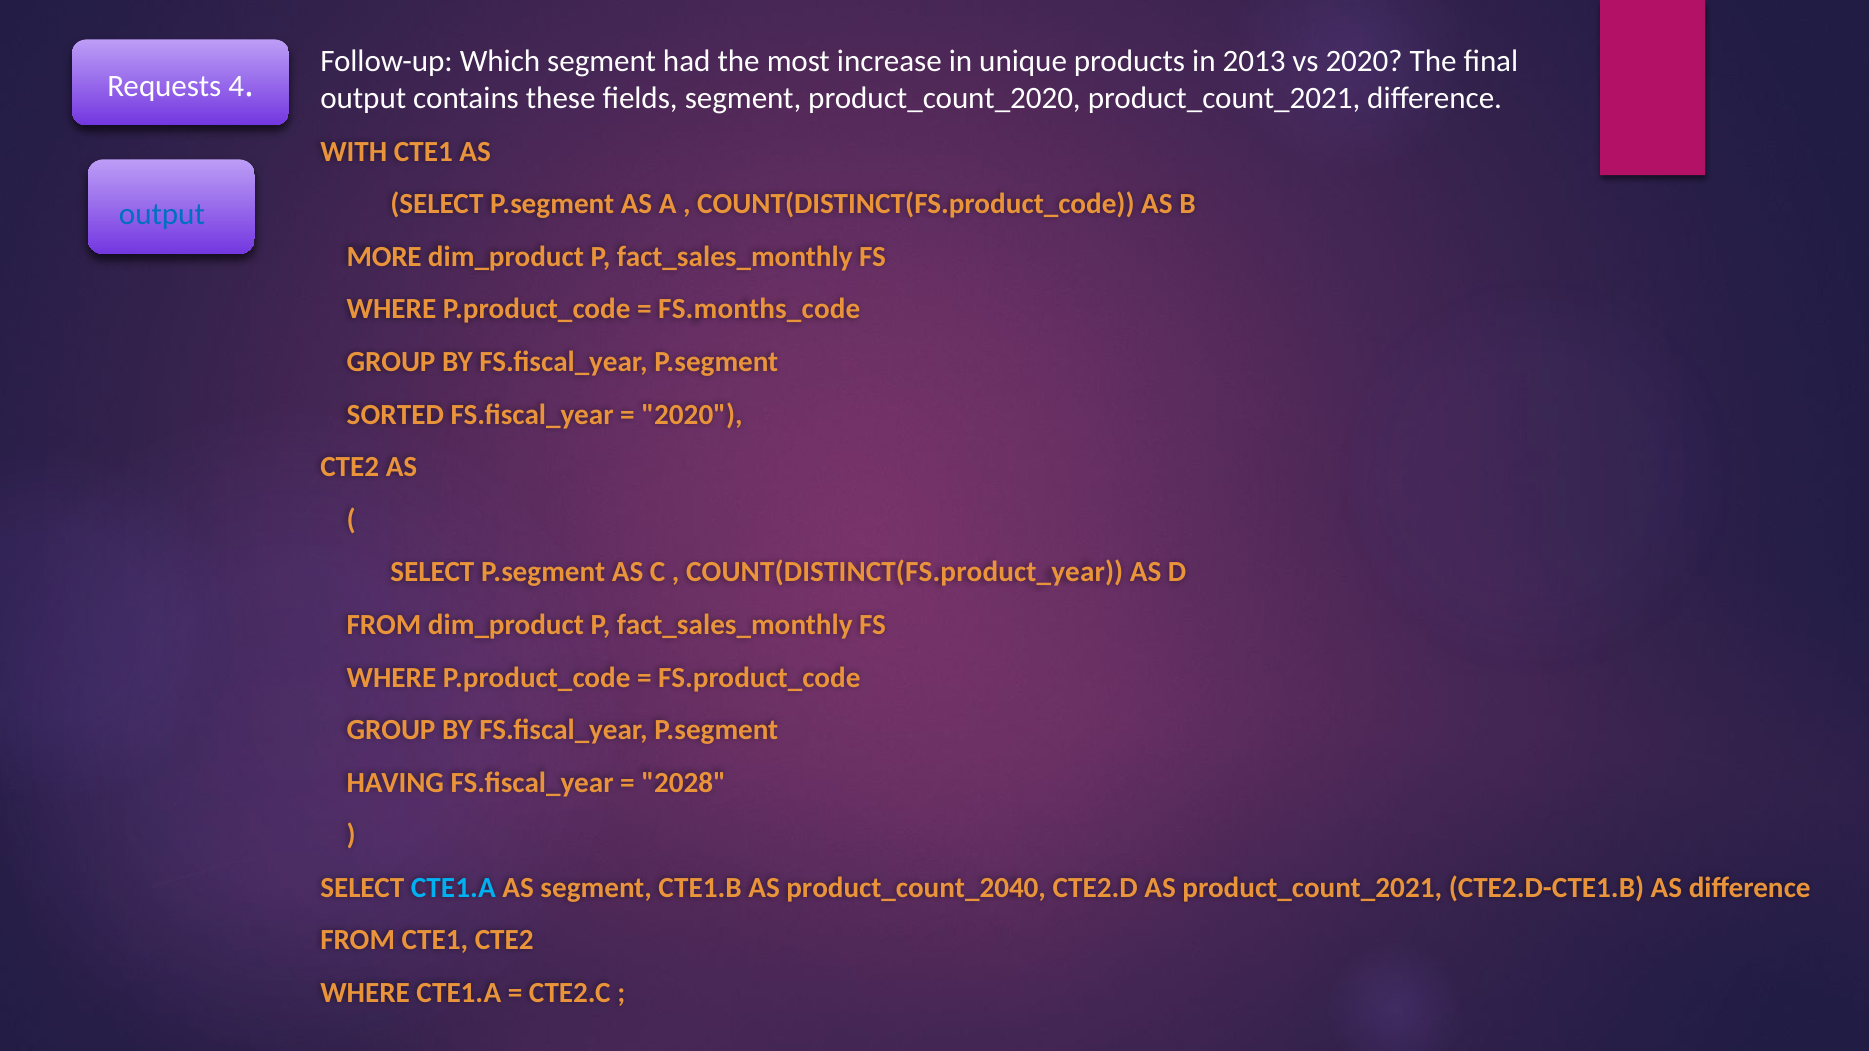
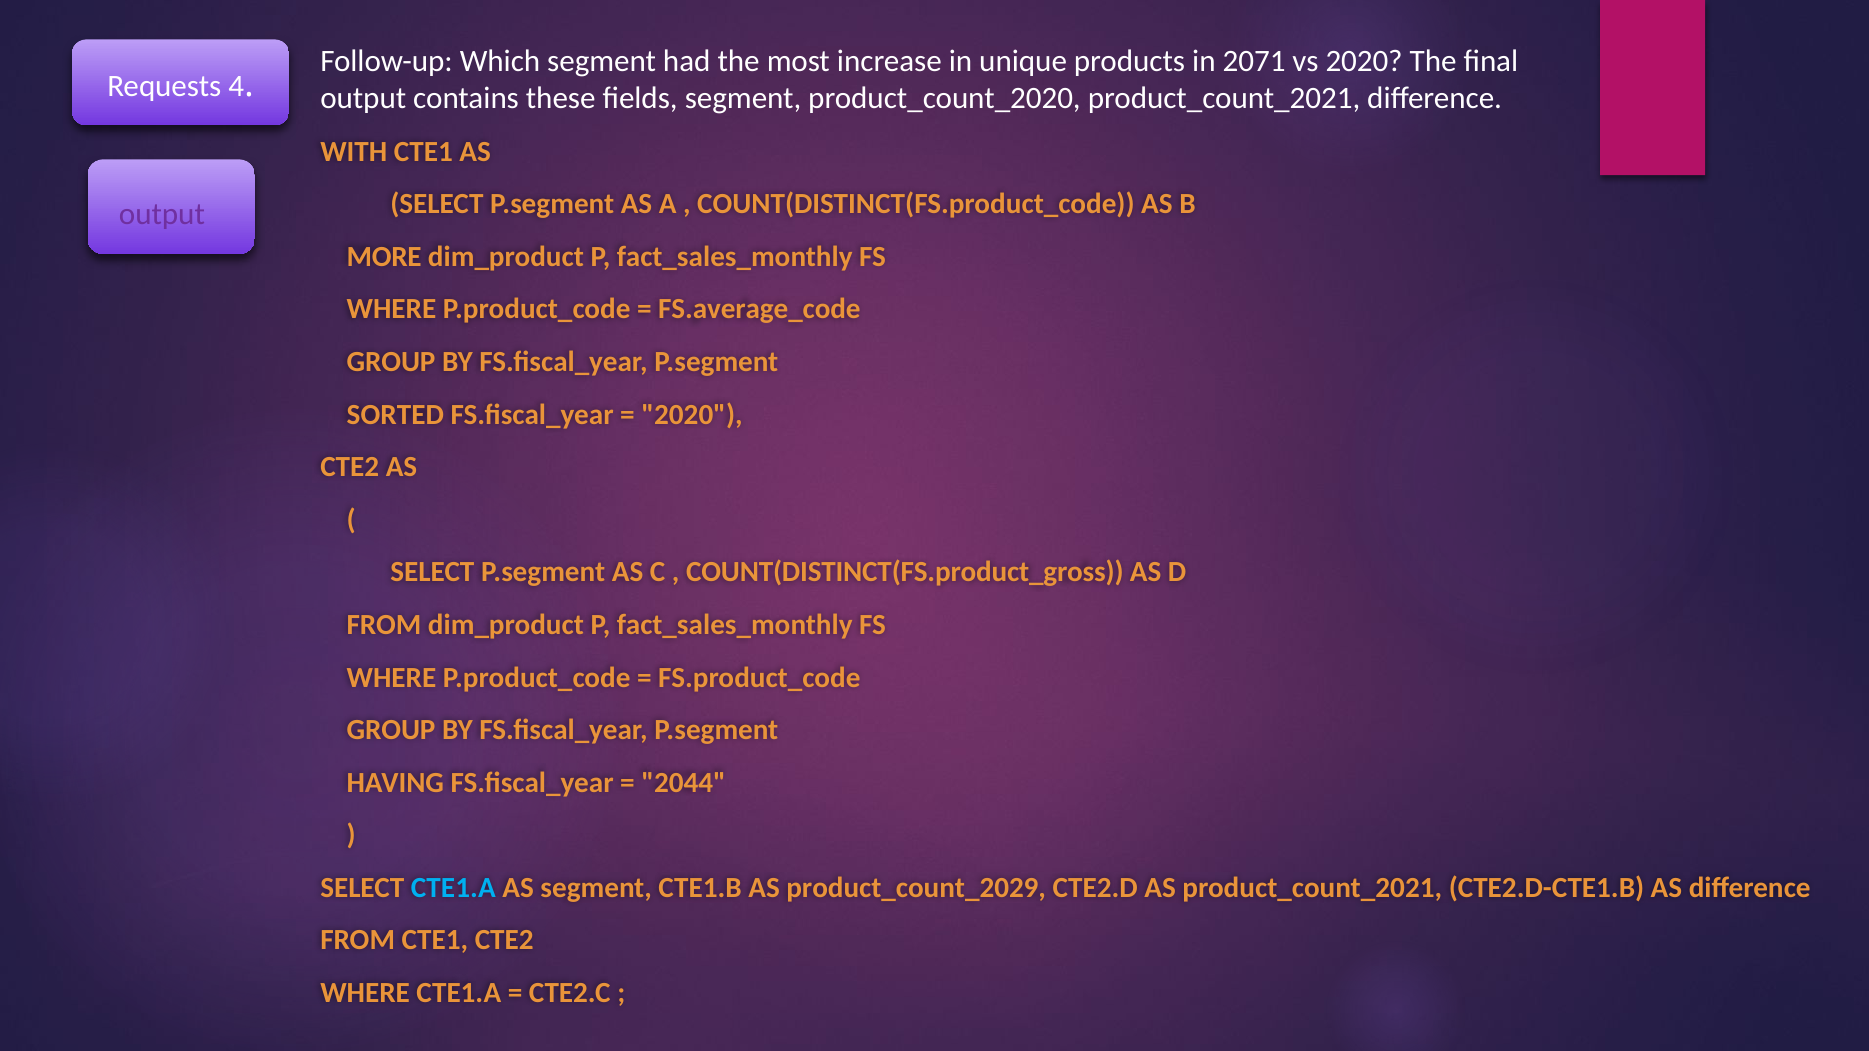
2013: 2013 -> 2071
output at (162, 214) colour: blue -> purple
FS.months_code: FS.months_code -> FS.average_code
COUNT(DISTINCT(FS.product_year: COUNT(DISTINCT(FS.product_year -> COUNT(DISTINCT(FS.product_gross
2028: 2028 -> 2044
product_count_2040: product_count_2040 -> product_count_2029
